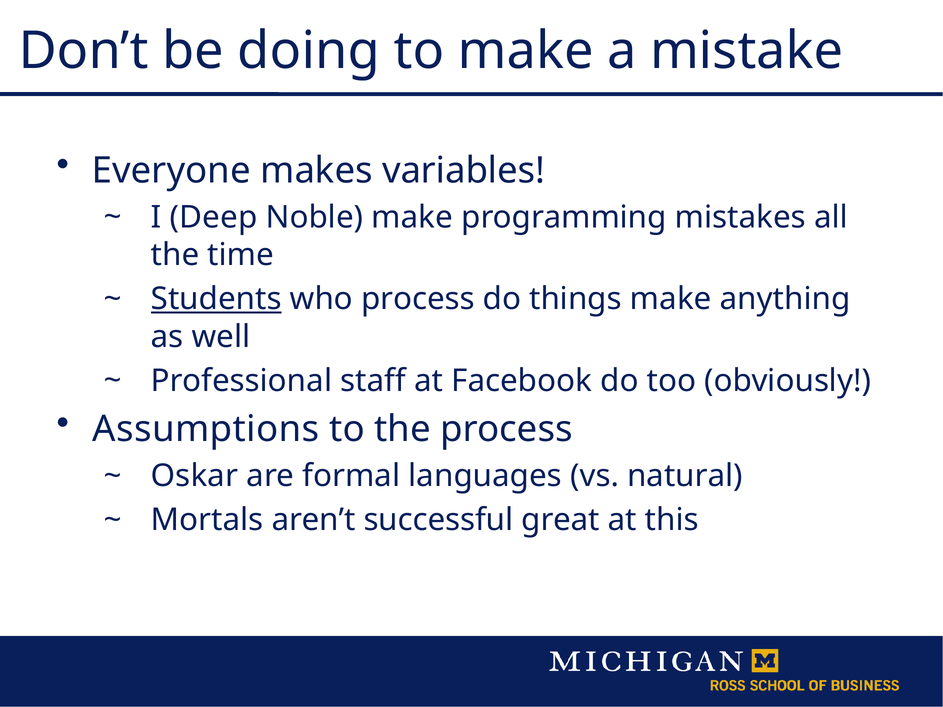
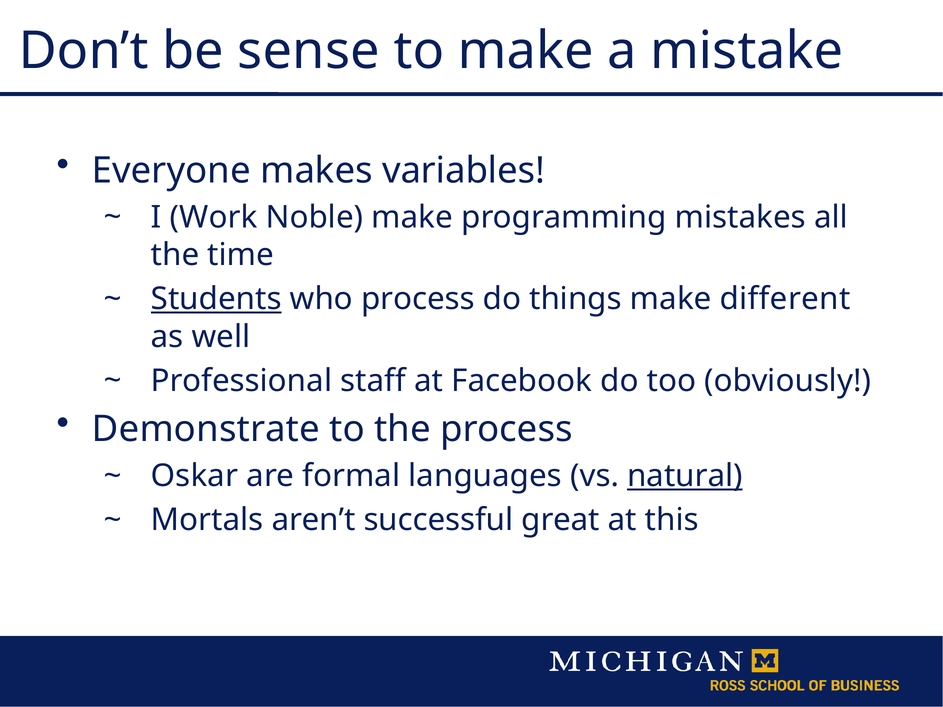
doing: doing -> sense
Deep: Deep -> Work
anything: anything -> different
Assumptions: Assumptions -> Demonstrate
natural underline: none -> present
